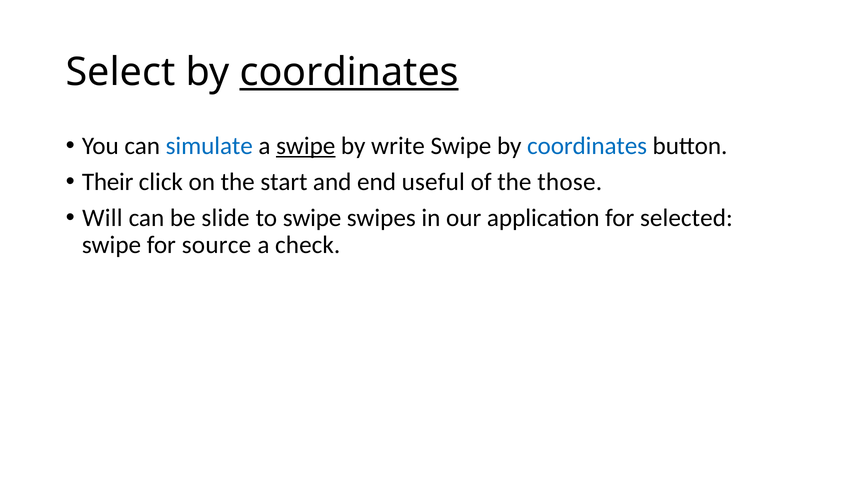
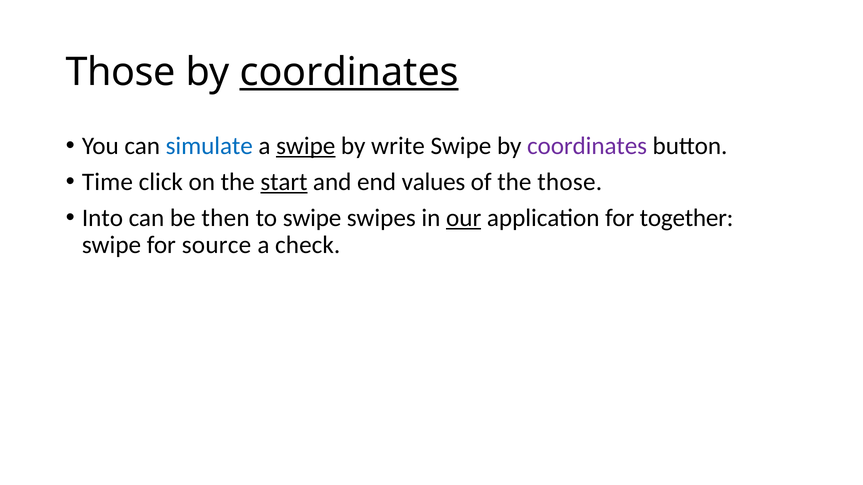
Select at (121, 72): Select -> Those
coordinates at (587, 146) colour: blue -> purple
Their: Their -> Time
start underline: none -> present
useful: useful -> values
Will: Will -> Into
slide: slide -> then
our underline: none -> present
selected: selected -> together
